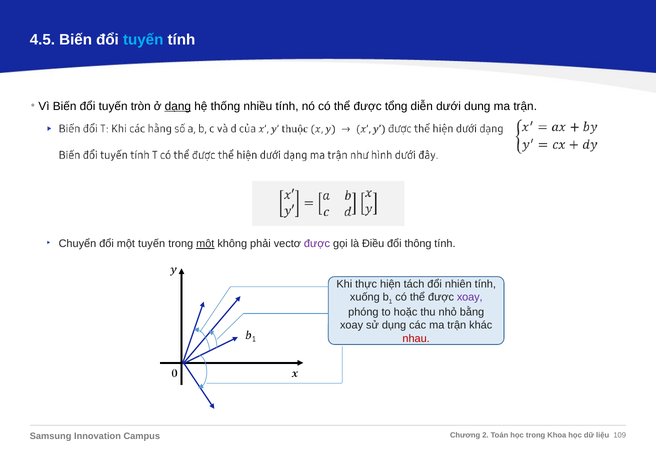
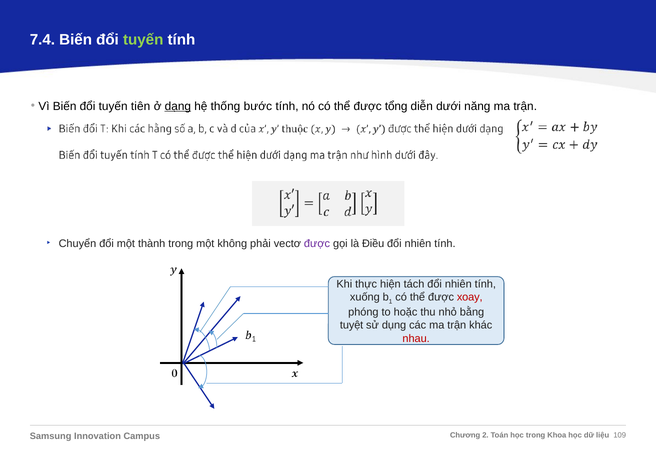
4.5: 4.5 -> 7.4
tuyến at (143, 40) colour: light blue -> light green
tròn: tròn -> tiên
nhiều: nhiều -> bước
dung: dung -> năng
một tuyến: tuyến -> thành
một at (205, 244) underline: present -> none
thông at (418, 244): thông -> nhiên
xoay at (470, 297) colour: purple -> red
xoay at (352, 326): xoay -> tuyệt
